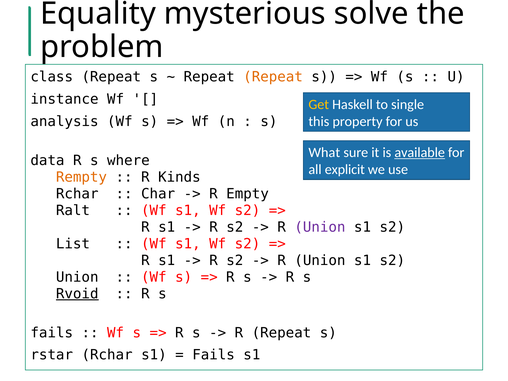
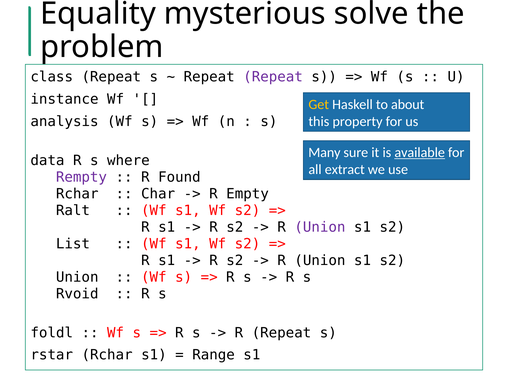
Repeat at (273, 77) colour: orange -> purple
single: single -> about
What: What -> Many
explicit: explicit -> extract
Rempty colour: orange -> purple
Kinds: Kinds -> Found
Rvoid underline: present -> none
fails at (52, 333): fails -> foldl
Fails at (214, 355): Fails -> Range
